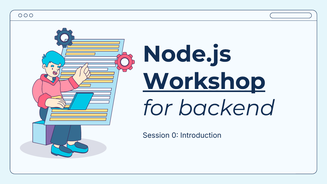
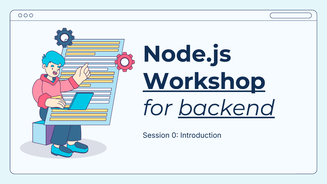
backend underline: none -> present
